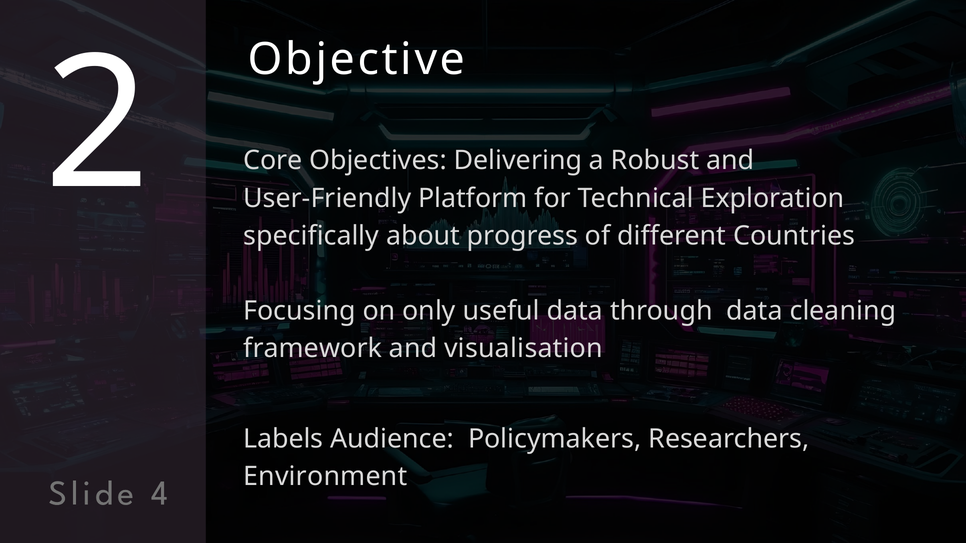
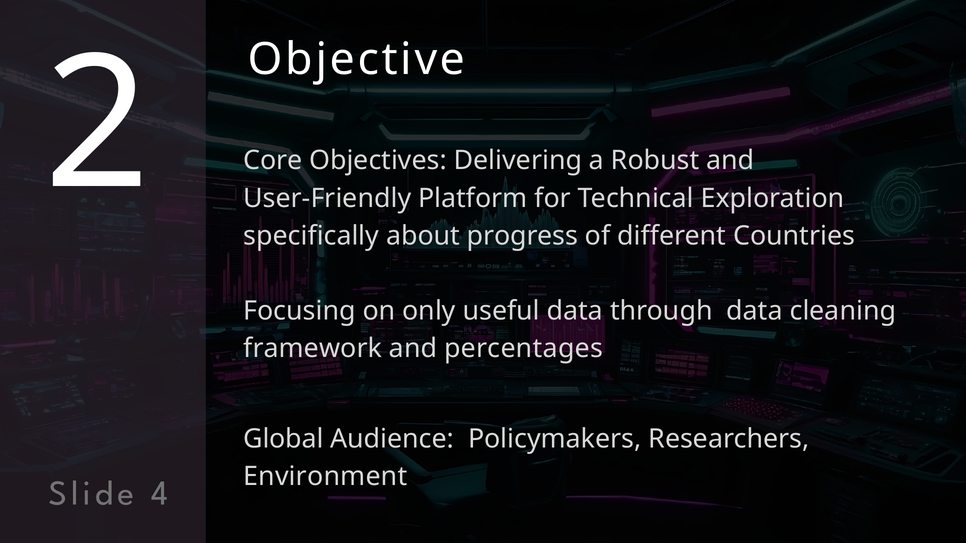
visualisation: visualisation -> percentages
Labels: Labels -> Global
